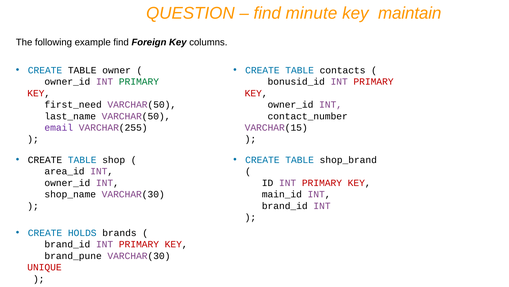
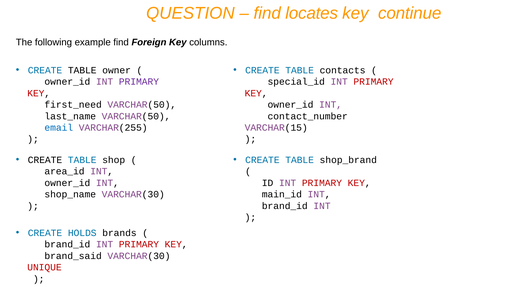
minute: minute -> locates
maintain: maintain -> continue
PRIMARY at (139, 82) colour: green -> purple
bonusid_id: bonusid_id -> special_id
email colour: purple -> blue
brand_pune: brand_pune -> brand_said
